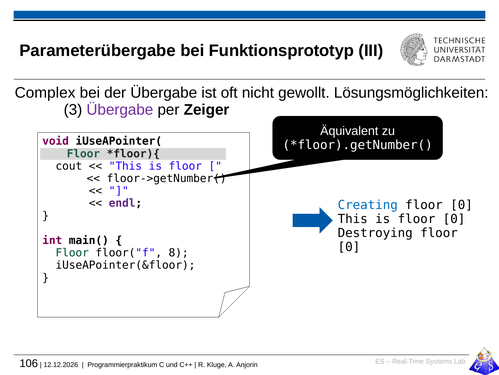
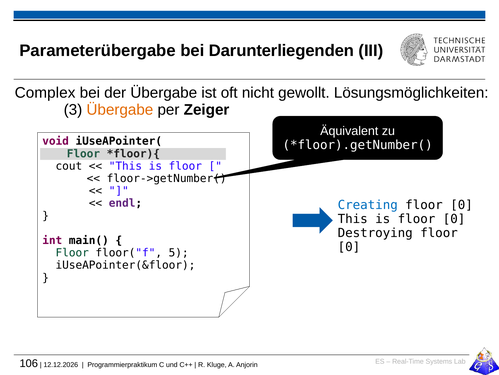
Funktionsprototyp: Funktionsprototyp -> Darunterliegenden
Übergabe at (120, 109) colour: purple -> orange
8: 8 -> 5
